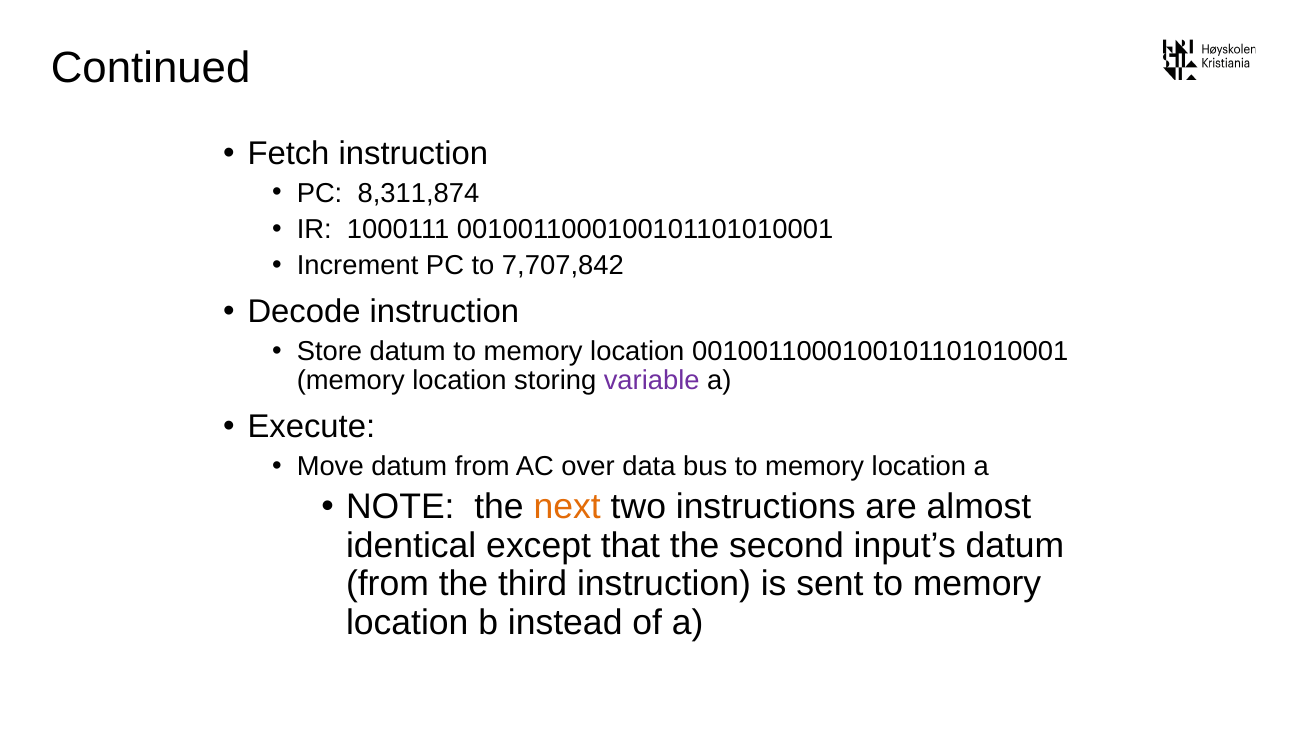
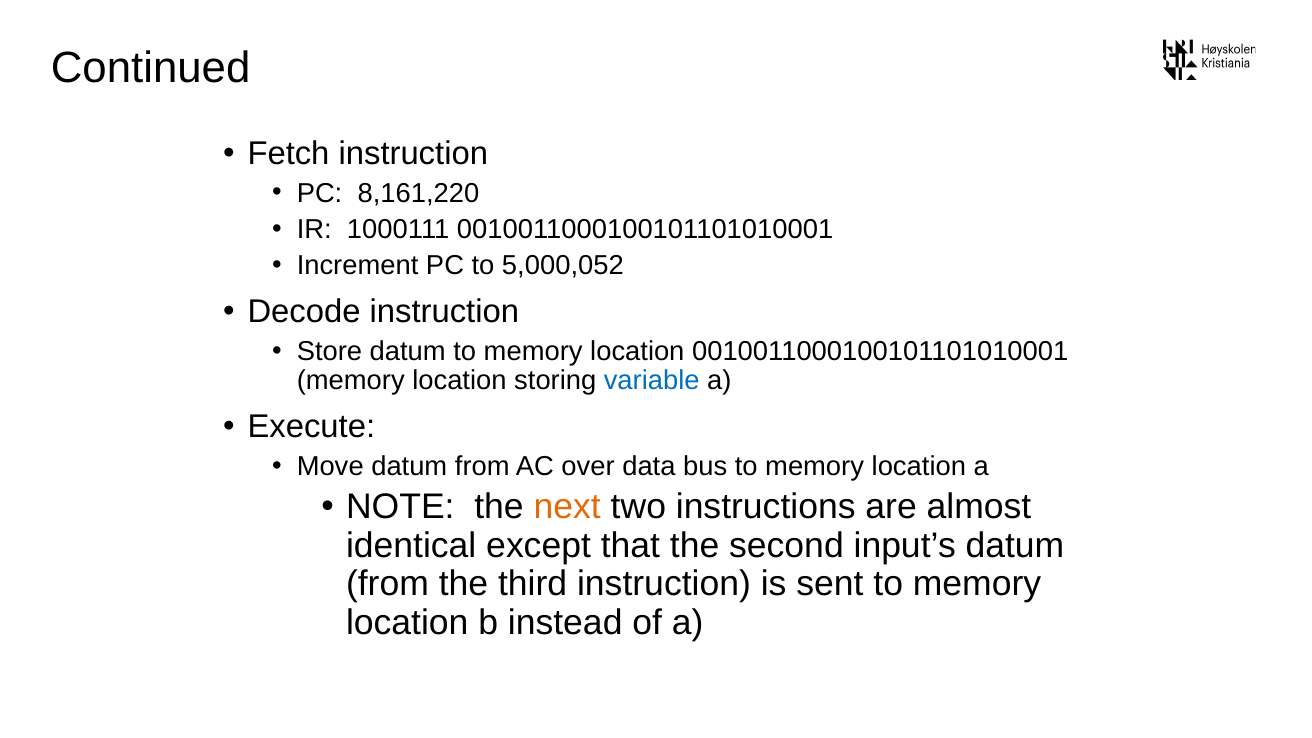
8,311,874: 8,311,874 -> 8,161,220
7,707,842: 7,707,842 -> 5,000,052
variable colour: purple -> blue
